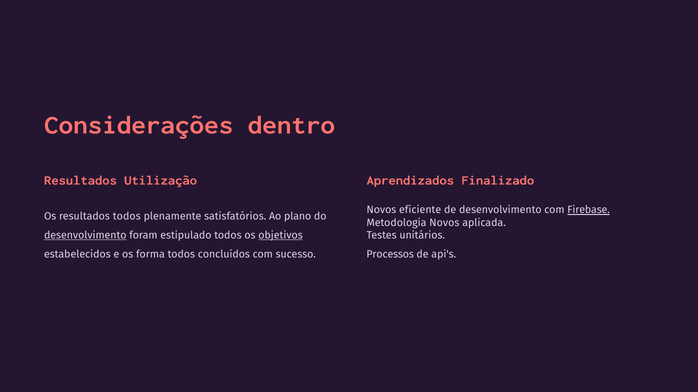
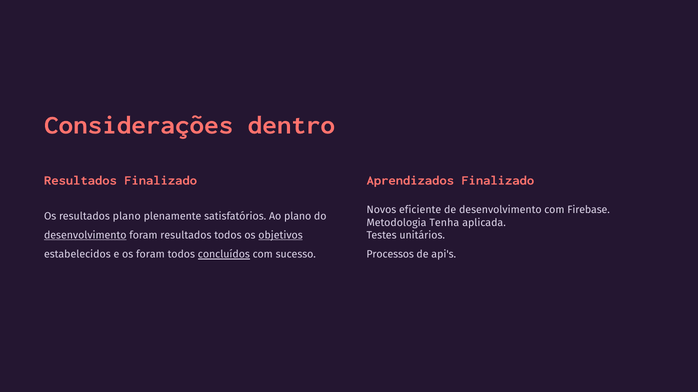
Resultados Utilização: Utilização -> Finalizado
Firebase underline: present -> none
resultados todos: todos -> plano
Metodologia Novos: Novos -> Tenha
foram estipulado: estipulado -> resultados
os forma: forma -> foram
concluídos underline: none -> present
